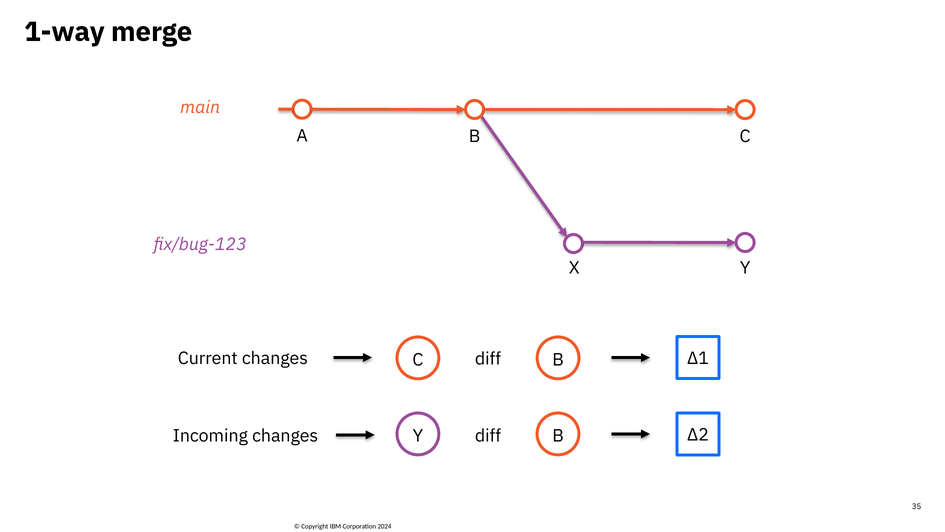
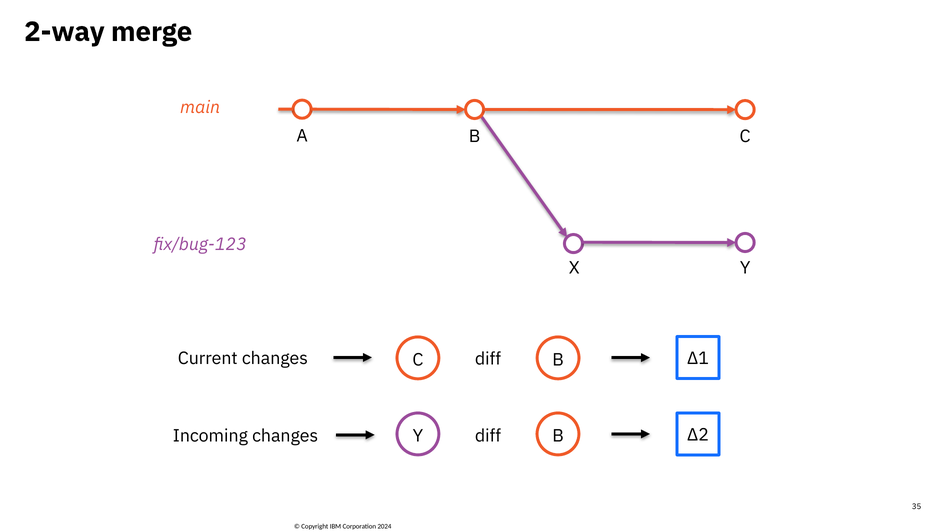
1-way: 1-way -> 2-way
